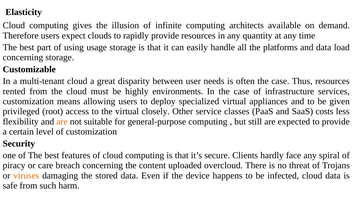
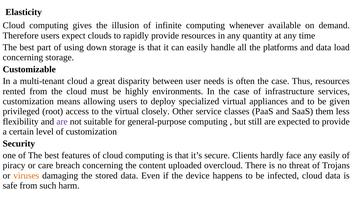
architects: architects -> whenever
usage: usage -> down
costs: costs -> them
are at (62, 121) colour: orange -> purple
any spiral: spiral -> easily
